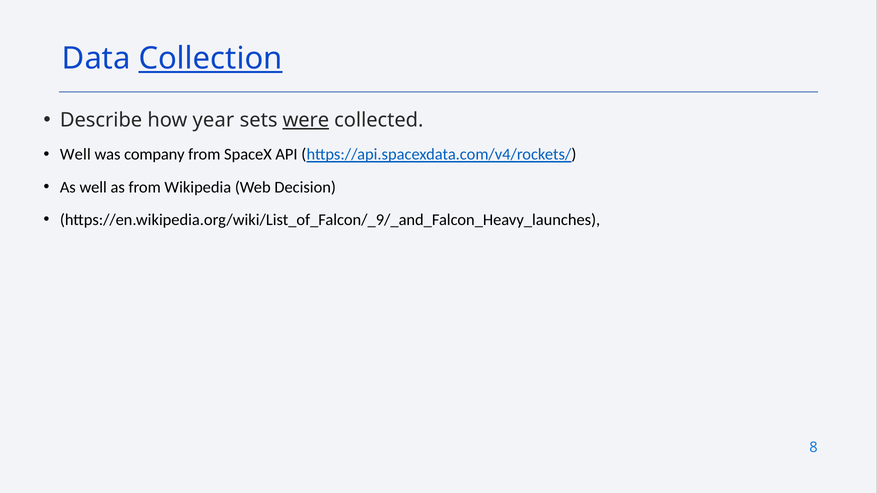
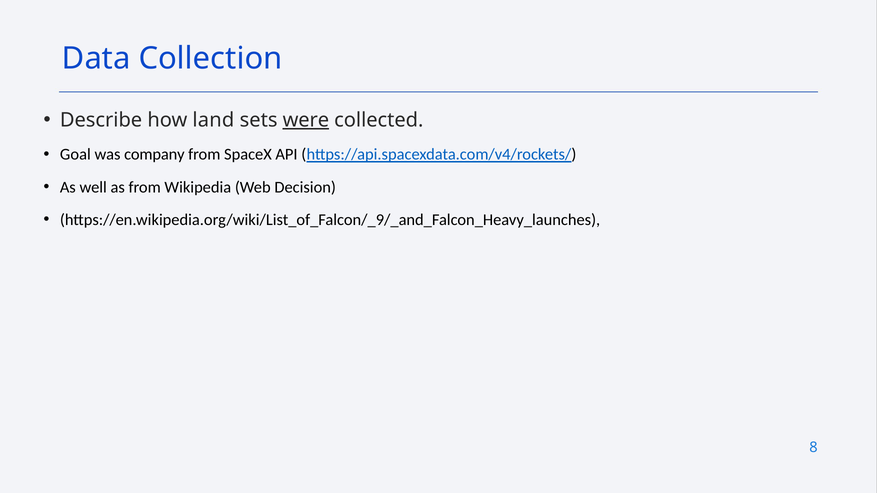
Collection underline: present -> none
year: year -> land
Well at (75, 155): Well -> Goal
